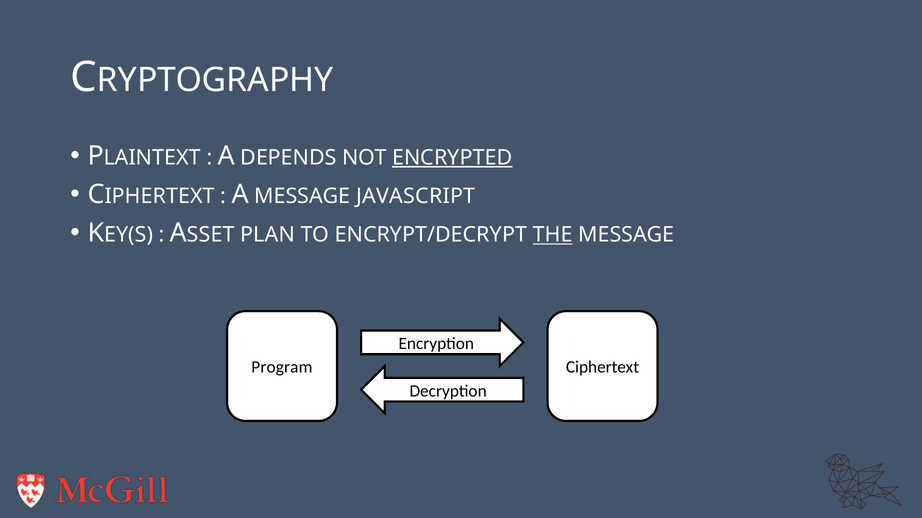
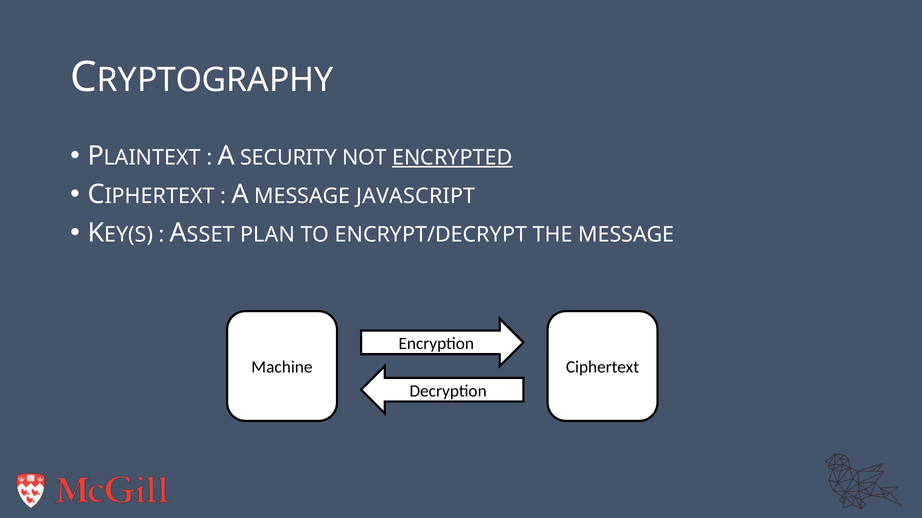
DEPENDS: DEPENDS -> SECURITY
THE underline: present -> none
Program: Program -> Machine
